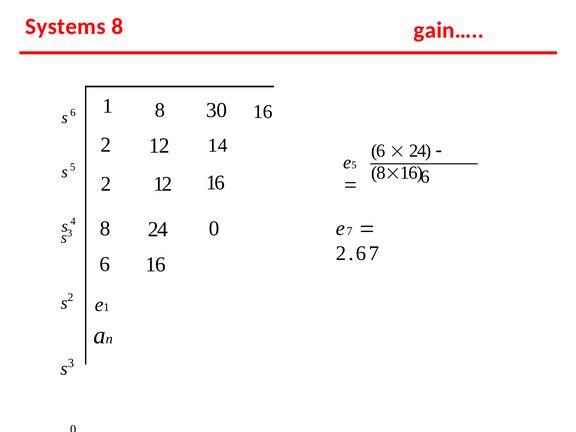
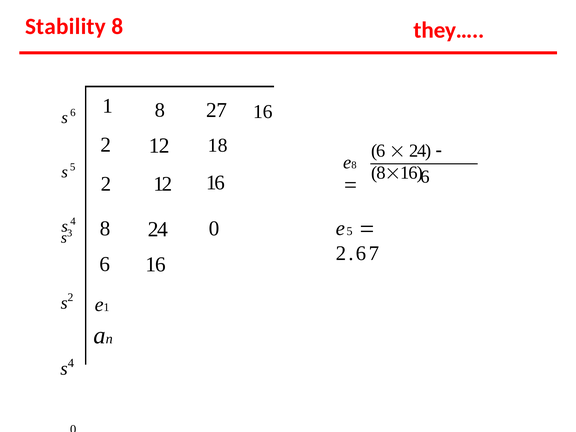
Systems: Systems -> Stability
gain…: gain… -> they…
30: 30 -> 27
14: 14 -> 18
5 at (354, 165): 5 -> 8
7 at (350, 231): 7 -> 5
3 at (71, 363): 3 -> 4
